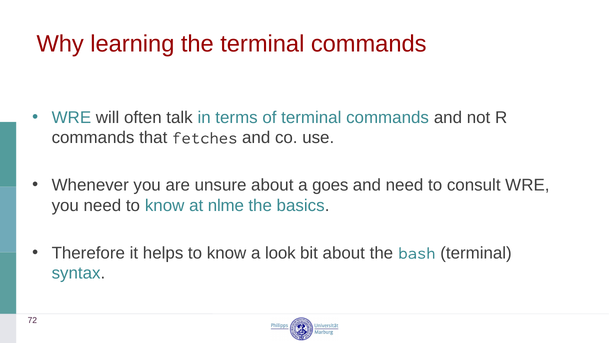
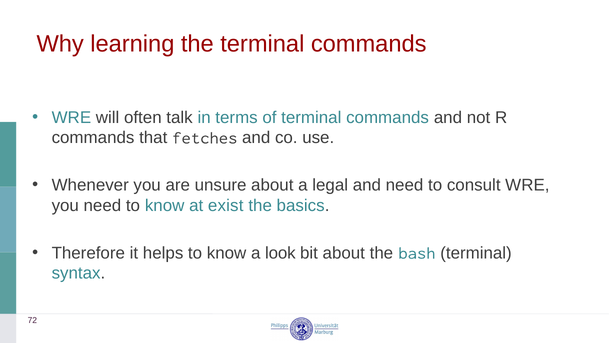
goes: goes -> legal
nlme: nlme -> exist
